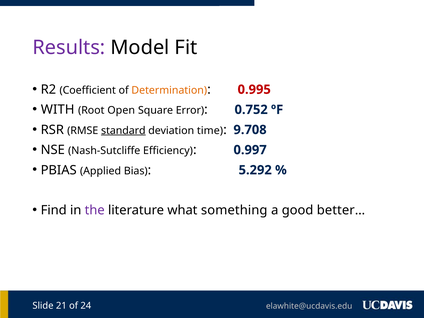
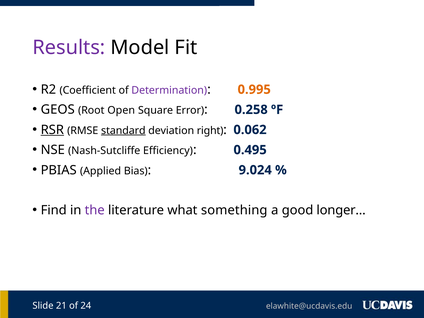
Determination colour: orange -> purple
0.995 colour: red -> orange
WITH: WITH -> GEOS
0.752: 0.752 -> 0.258
RSR underline: none -> present
time: time -> right
9.708: 9.708 -> 0.062
0.997: 0.997 -> 0.495
5.292: 5.292 -> 9.024
better…: better… -> longer…
